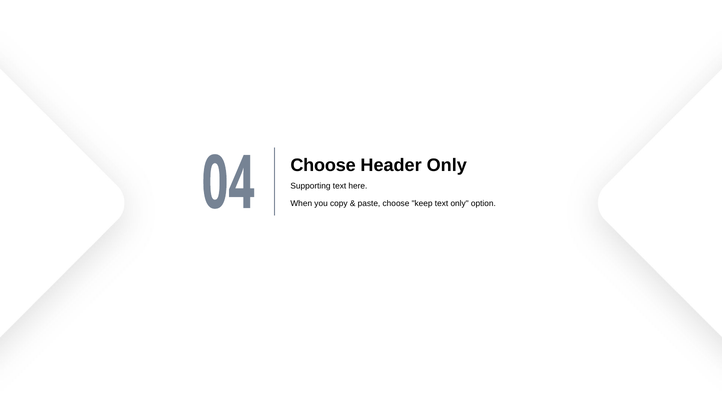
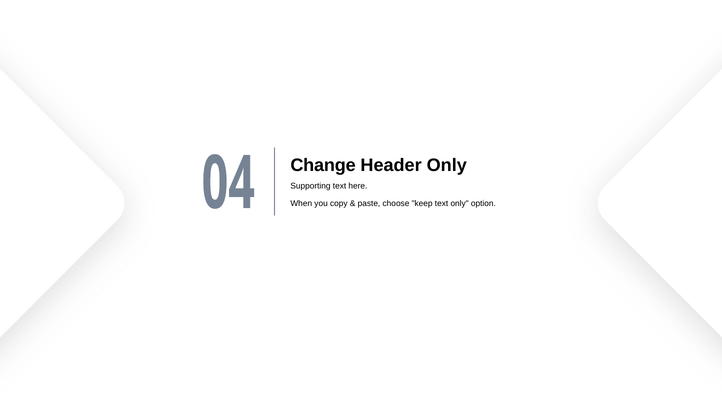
Choose at (323, 165): Choose -> Change
